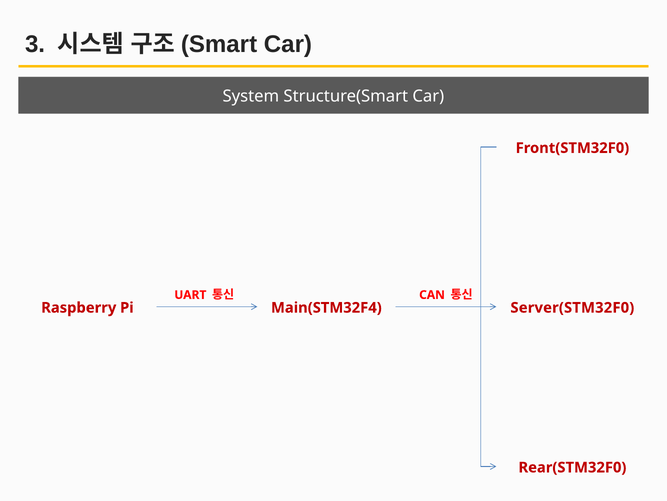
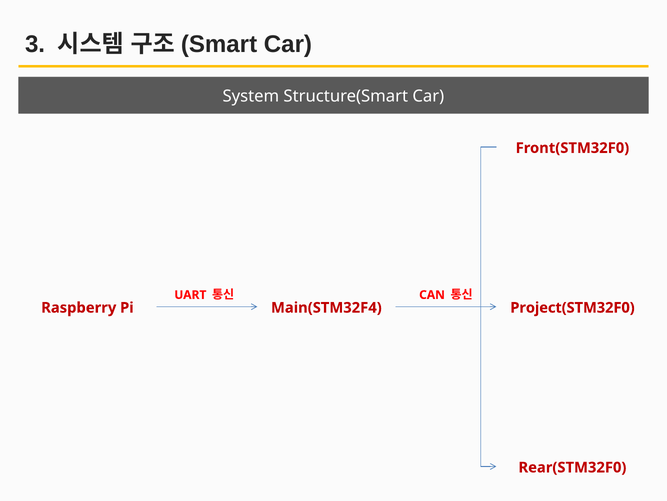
Server(STM32F0: Server(STM32F0 -> Project(STM32F0
